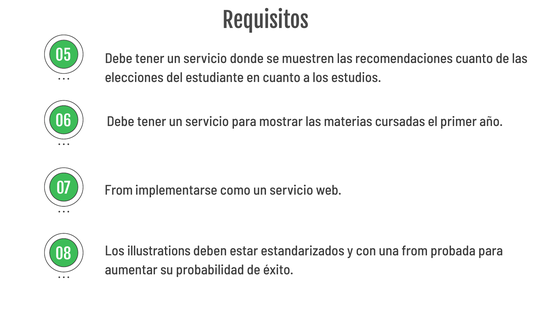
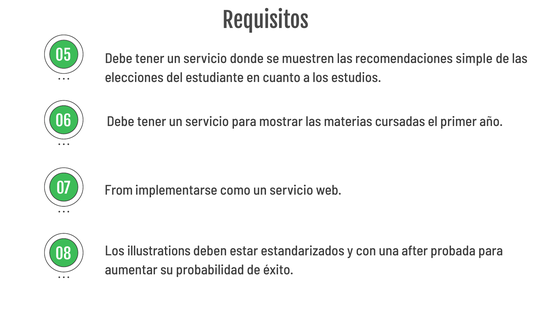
recomendaciones cuanto: cuanto -> simple
una from: from -> after
